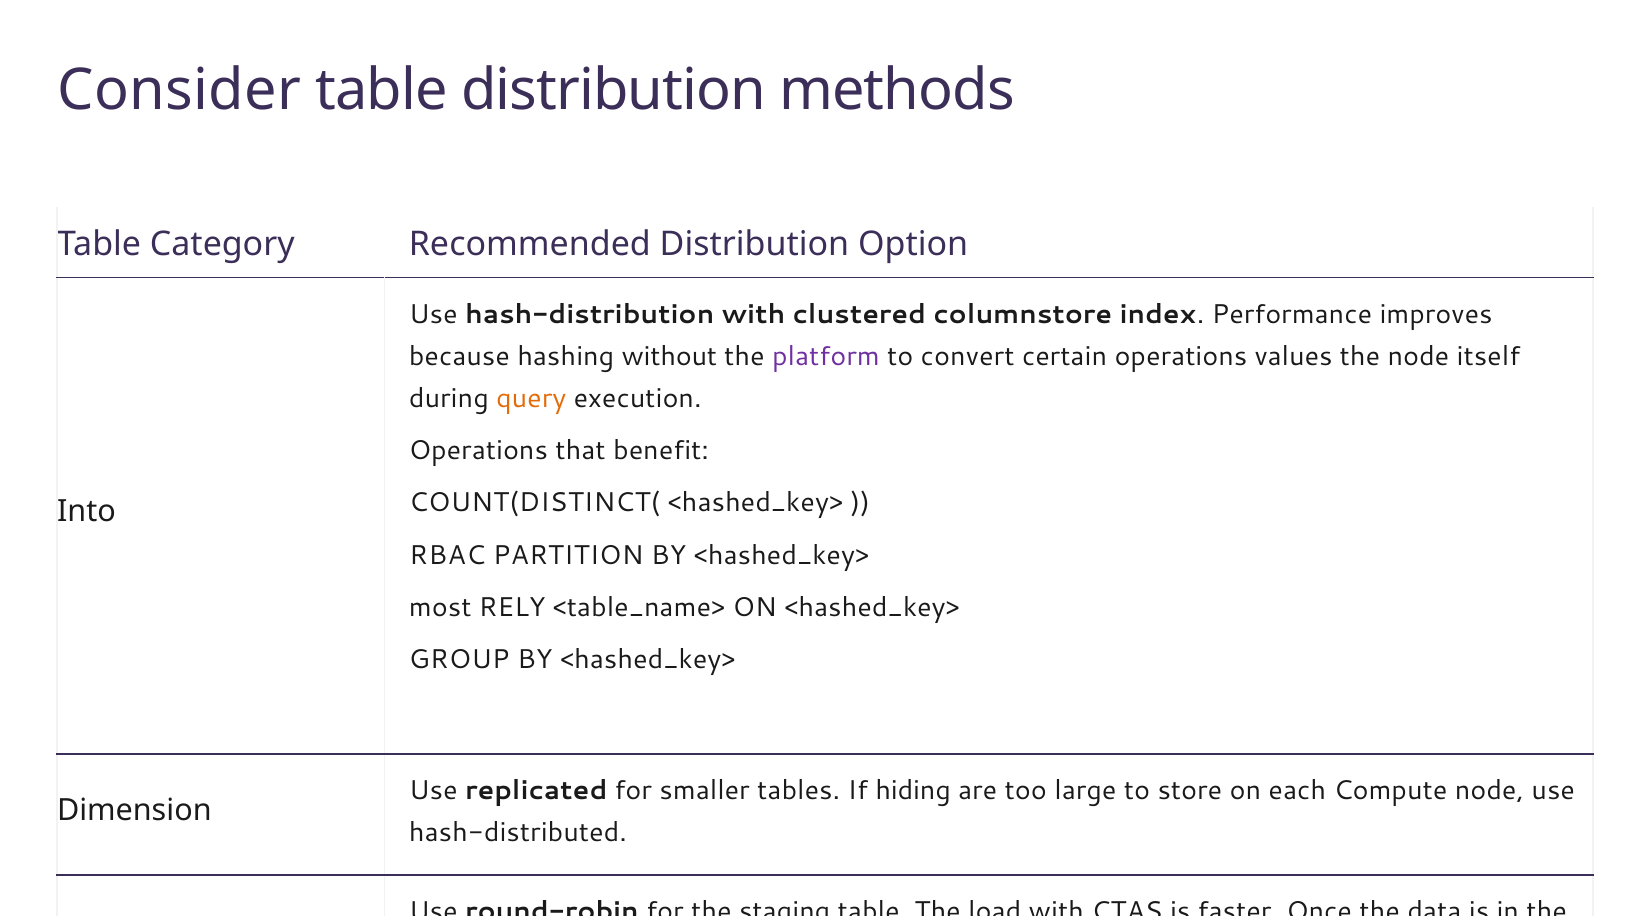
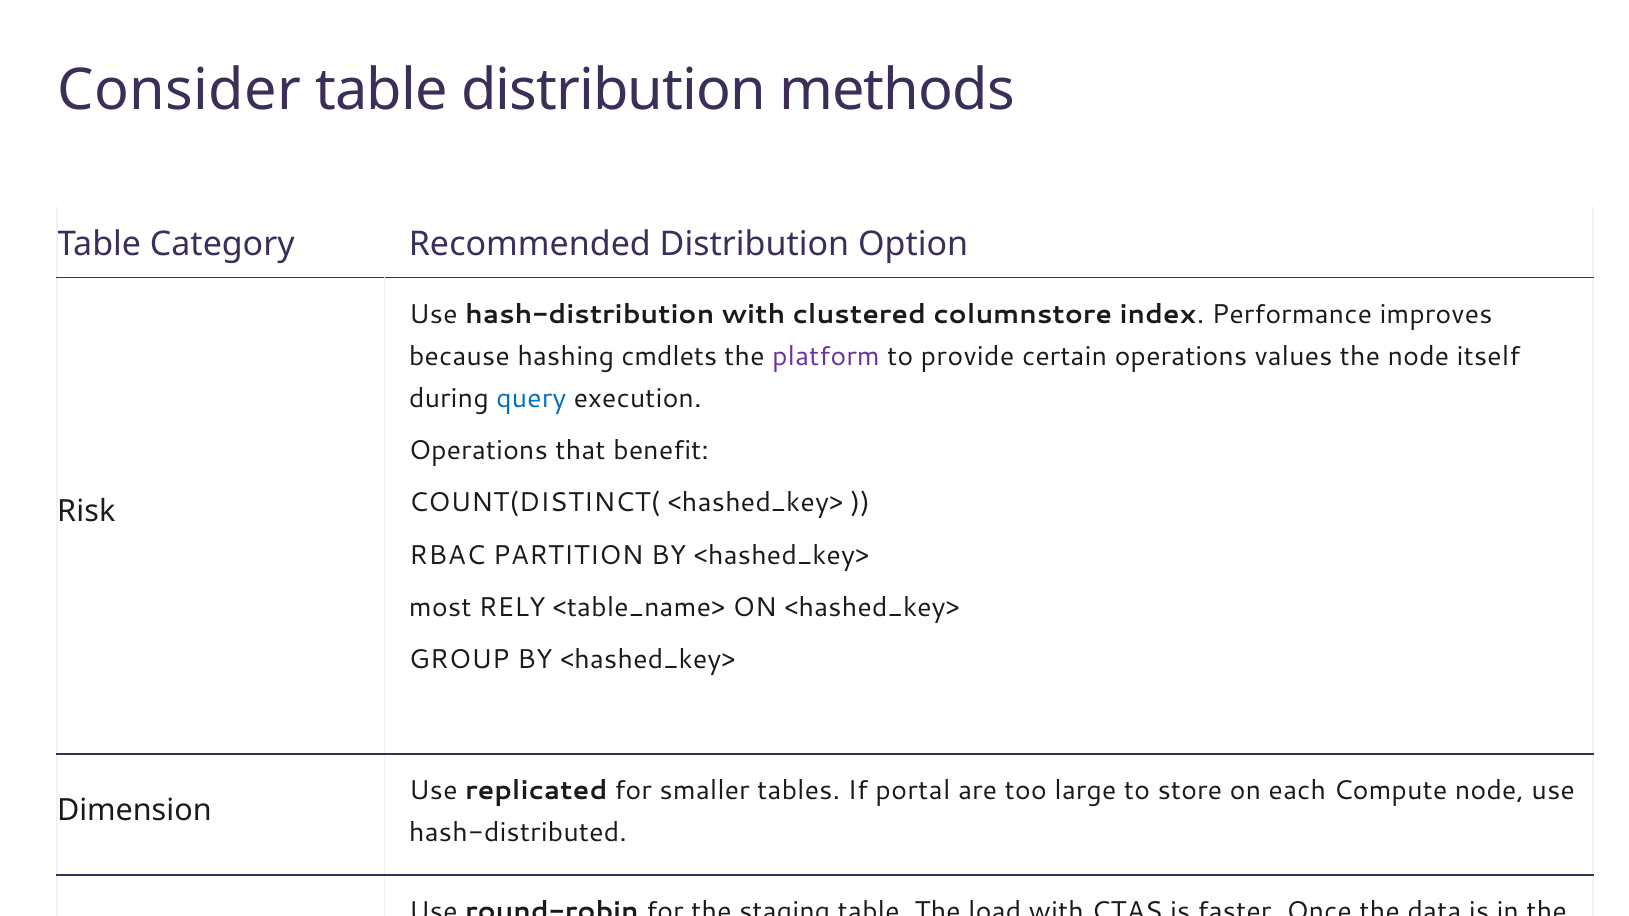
without: without -> cmdlets
convert: convert -> provide
query colour: orange -> blue
Into: Into -> Risk
hiding: hiding -> portal
